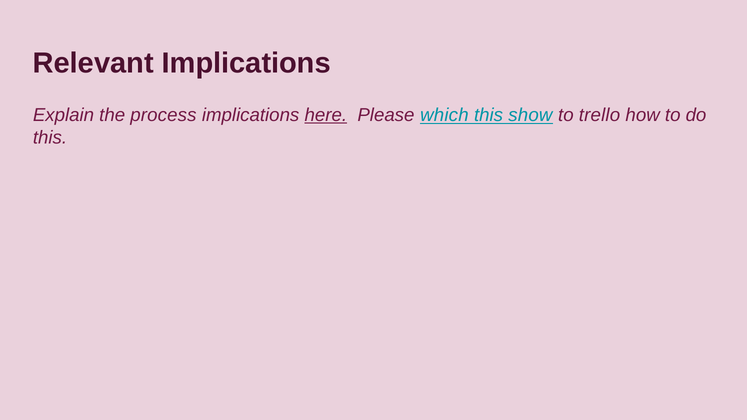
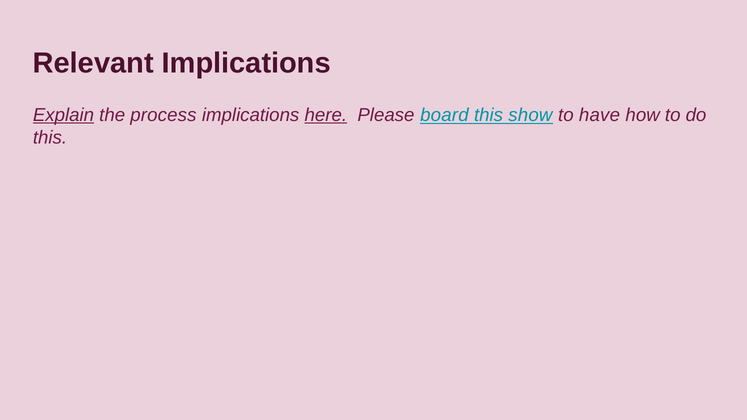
Explain underline: none -> present
which: which -> board
trello: trello -> have
